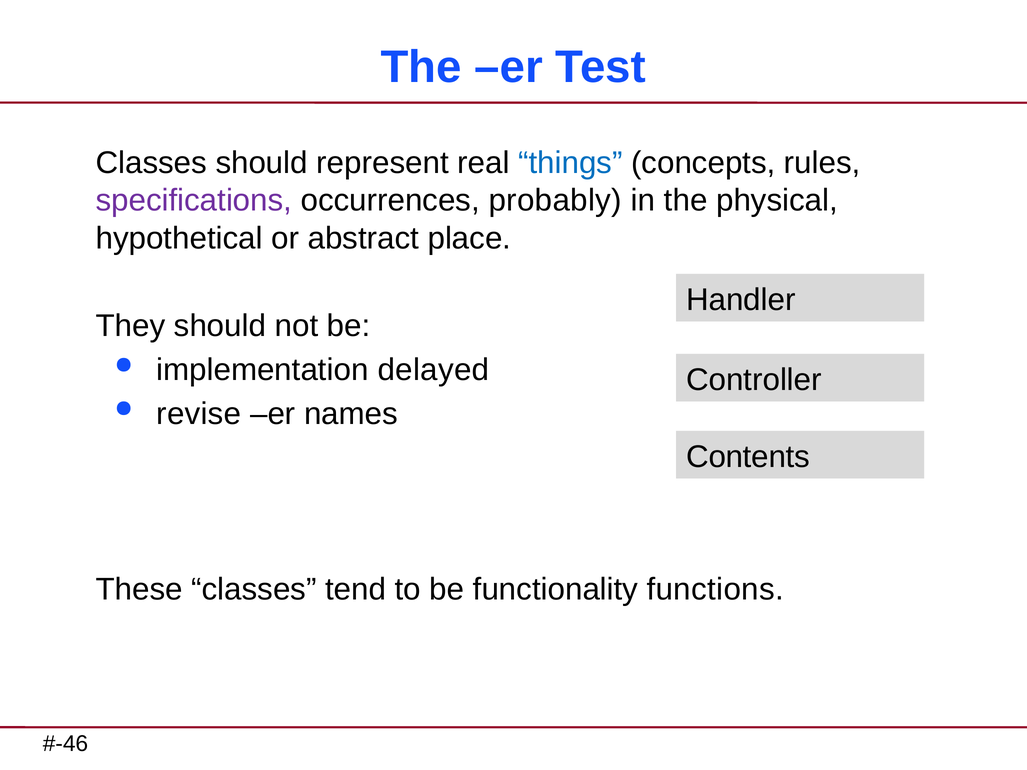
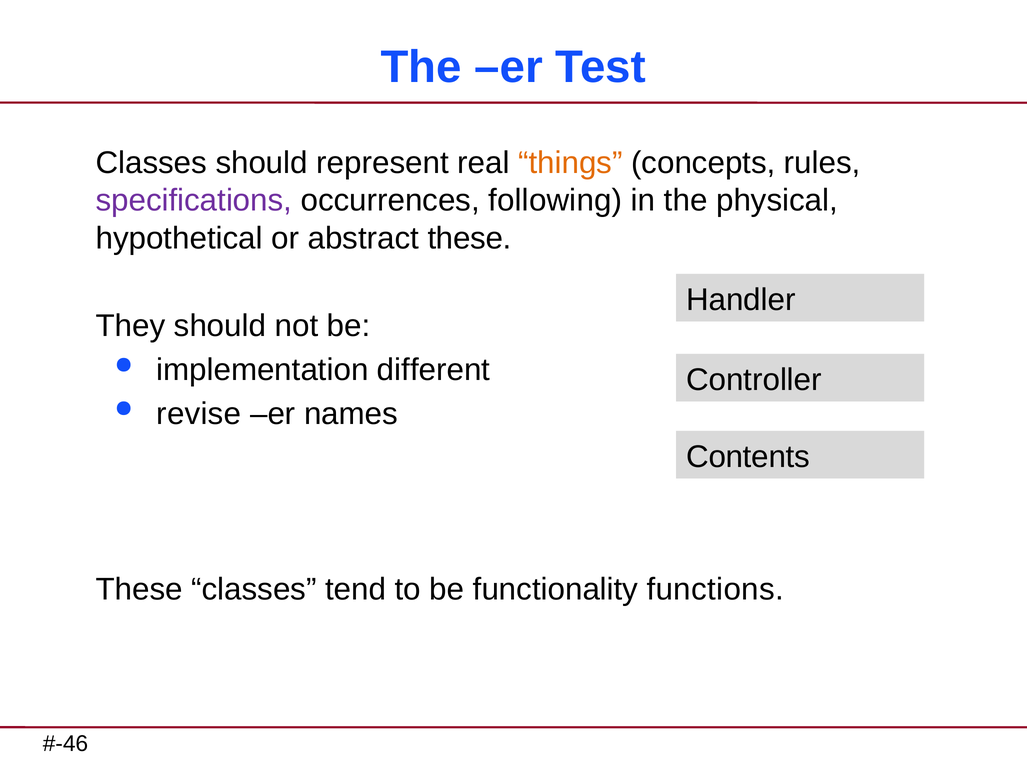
things colour: blue -> orange
probably: probably -> following
abstract place: place -> these
delayed: delayed -> different
